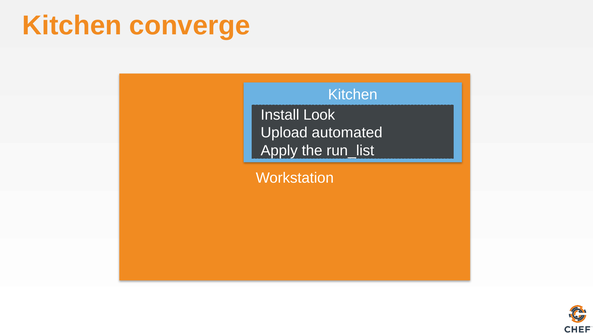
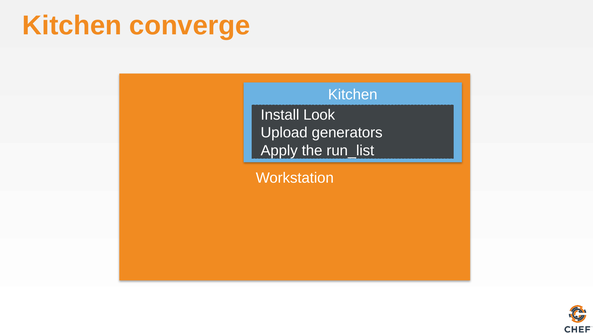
automated: automated -> generators
